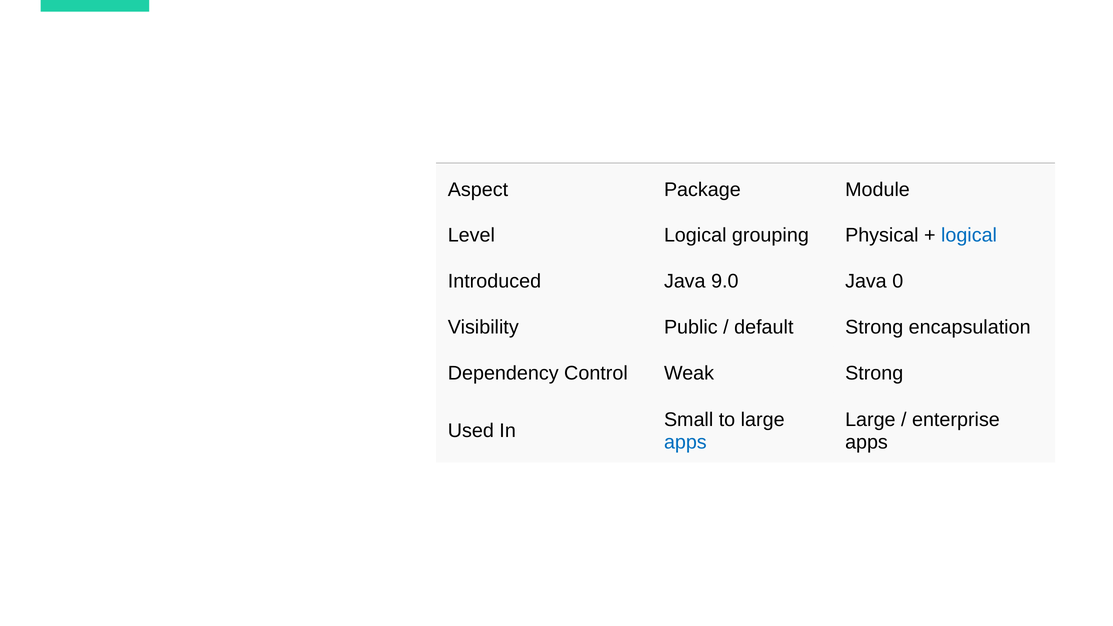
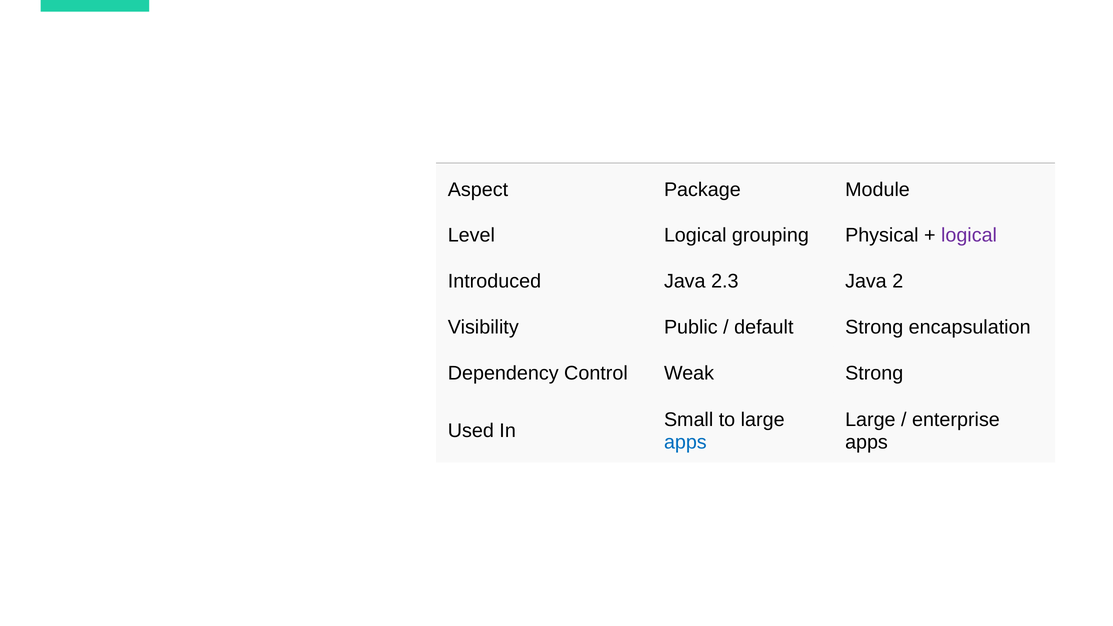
logical at (969, 235) colour: blue -> purple
9.0: 9.0 -> 2.3
0: 0 -> 2
